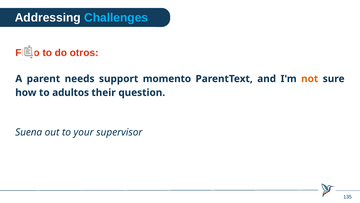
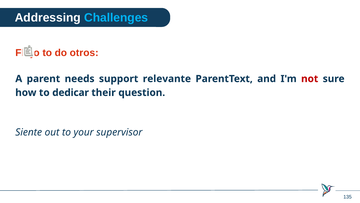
momento: momento -> relevante
not colour: orange -> red
adultos: adultos -> dedicar
Suena: Suena -> Siente
